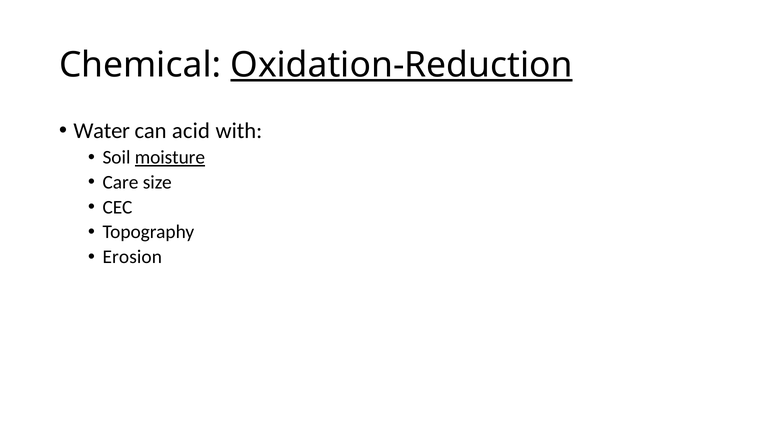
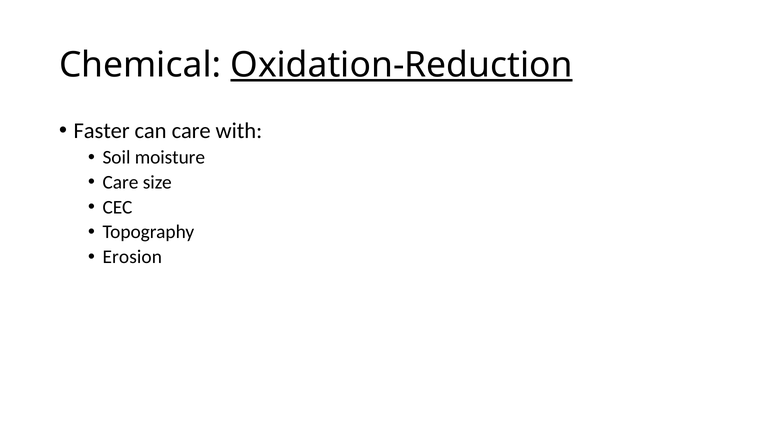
Water: Water -> Faster
can acid: acid -> care
moisture underline: present -> none
